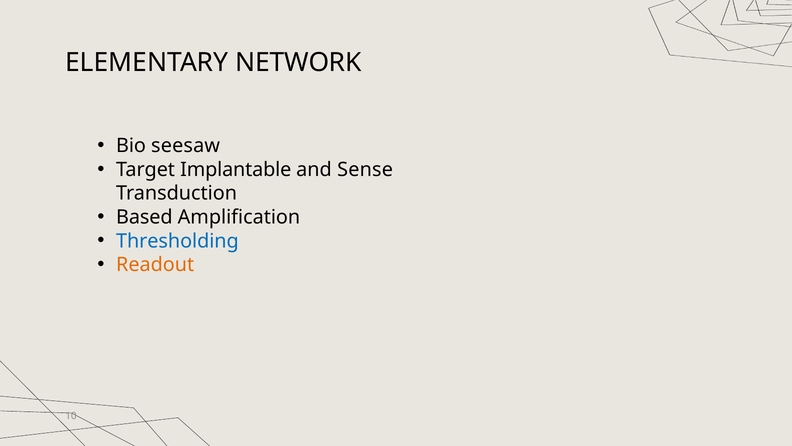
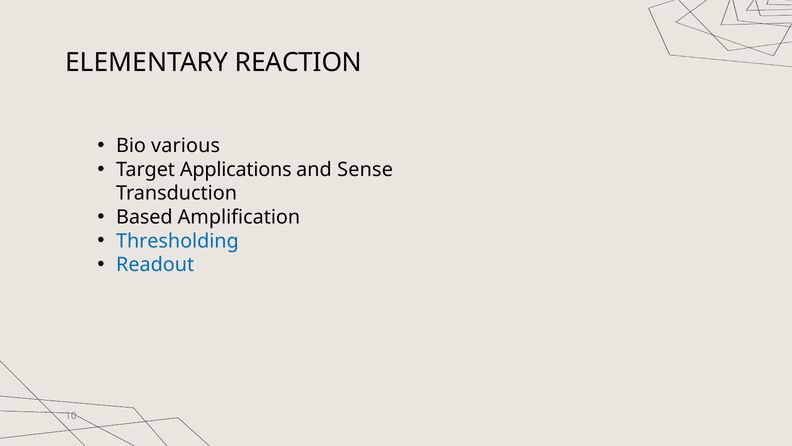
NETWORK: NETWORK -> REACTION
seesaw: seesaw -> various
Implantable: Implantable -> Applications
Readout colour: orange -> blue
